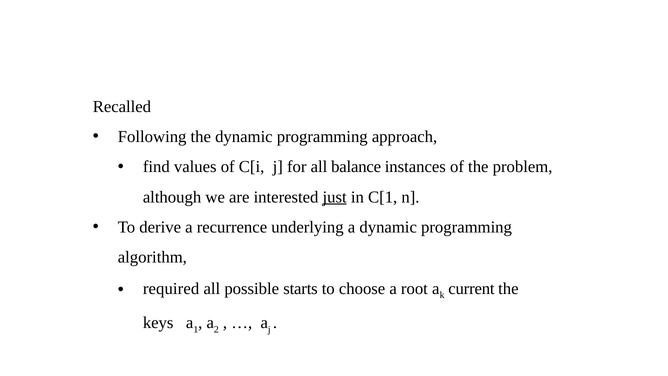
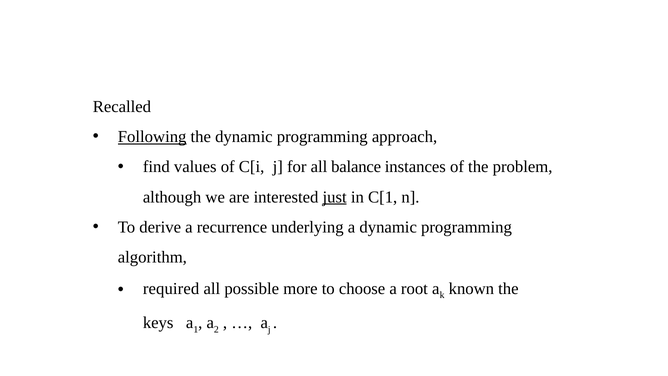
Following underline: none -> present
starts: starts -> more
current: current -> known
